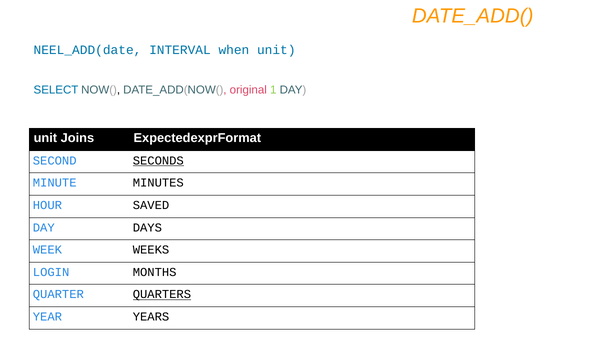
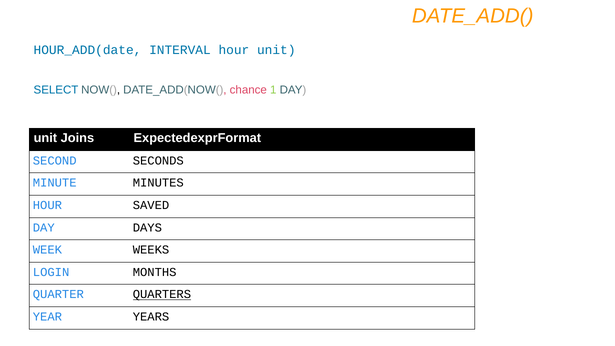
NEEL_ADD(date: NEEL_ADD(date -> HOUR_ADD(date
INTERVAL when: when -> hour
original: original -> chance
SECONDS underline: present -> none
